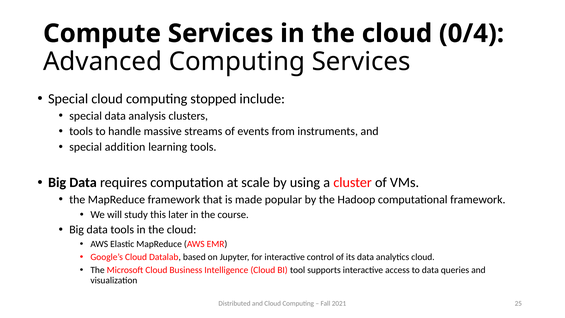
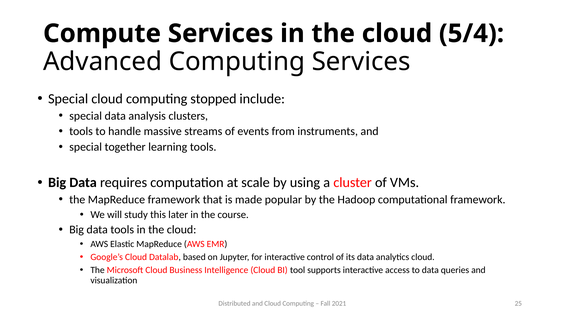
0/4: 0/4 -> 5/4
addition: addition -> together
